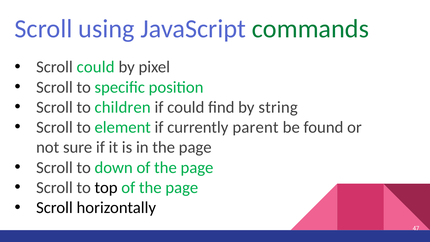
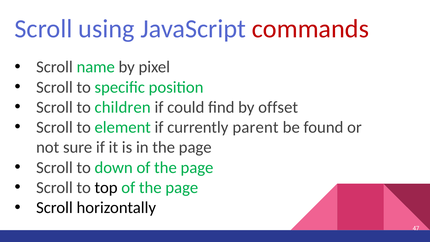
commands colour: green -> red
Scroll could: could -> name
string: string -> offset
